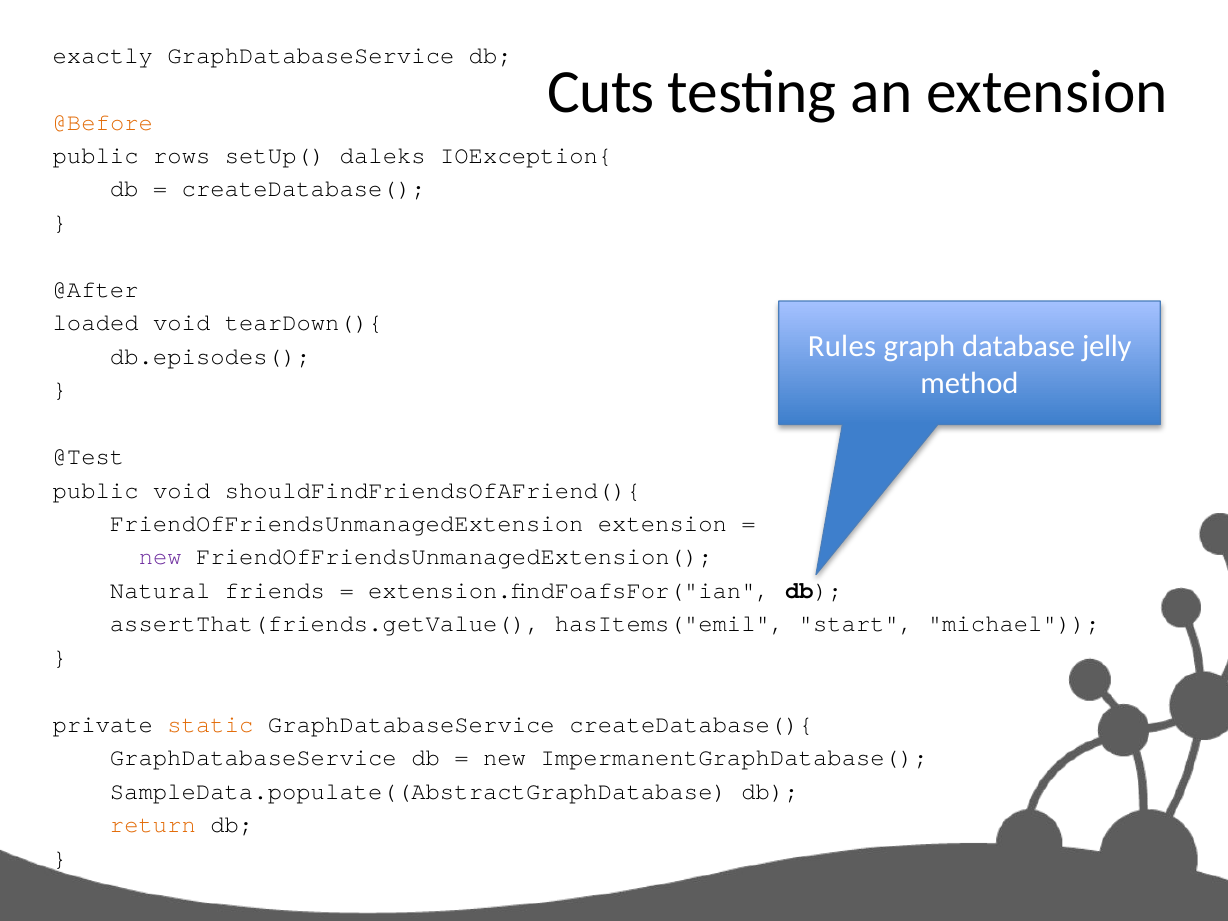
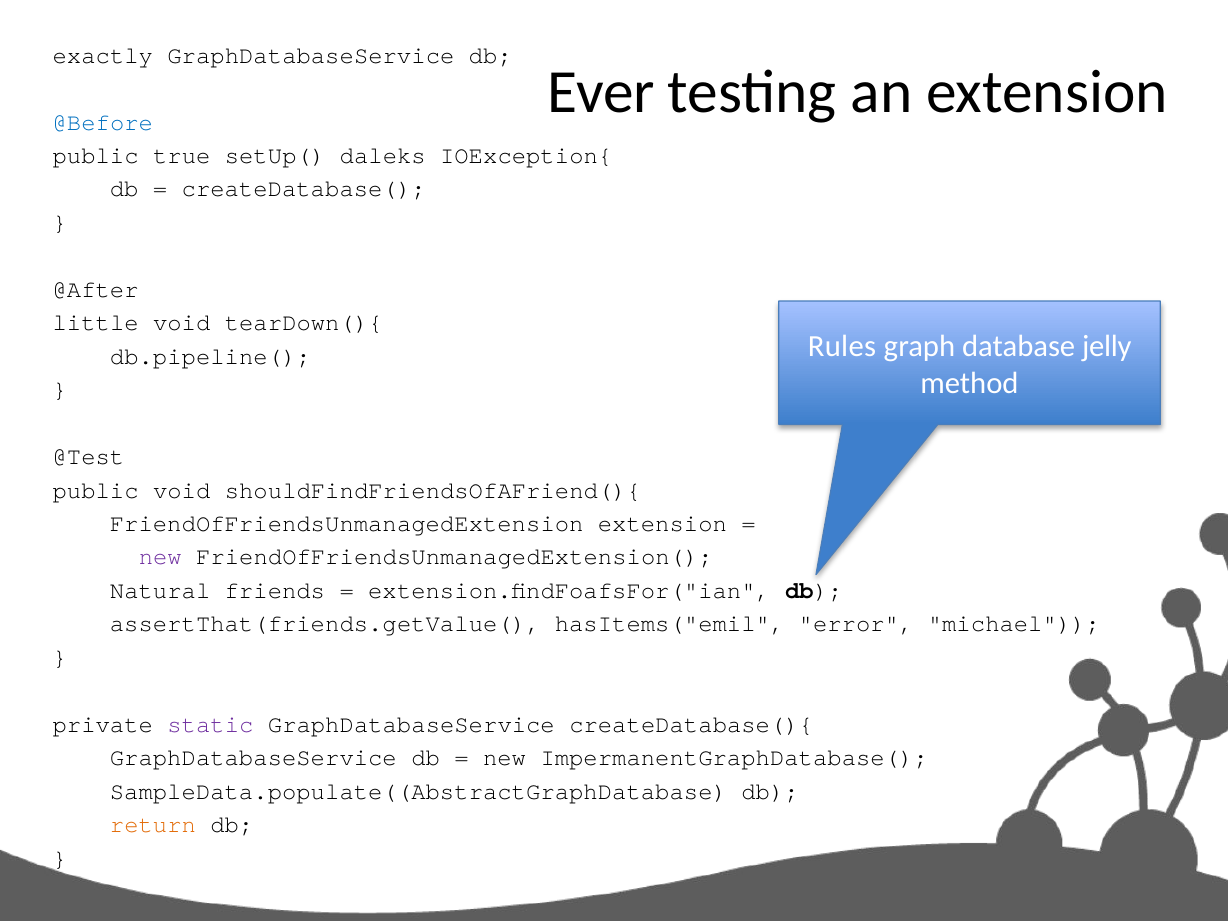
Cuts: Cuts -> Ever
@Before colour: orange -> blue
rows: rows -> true
loaded: loaded -> little
db.episodes(: db.episodes( -> db.pipeline(
start: start -> error
static colour: orange -> purple
